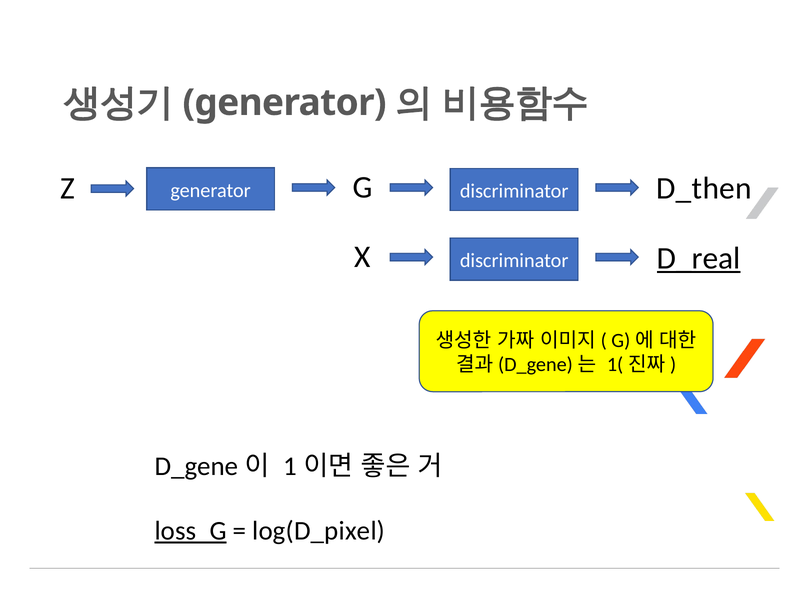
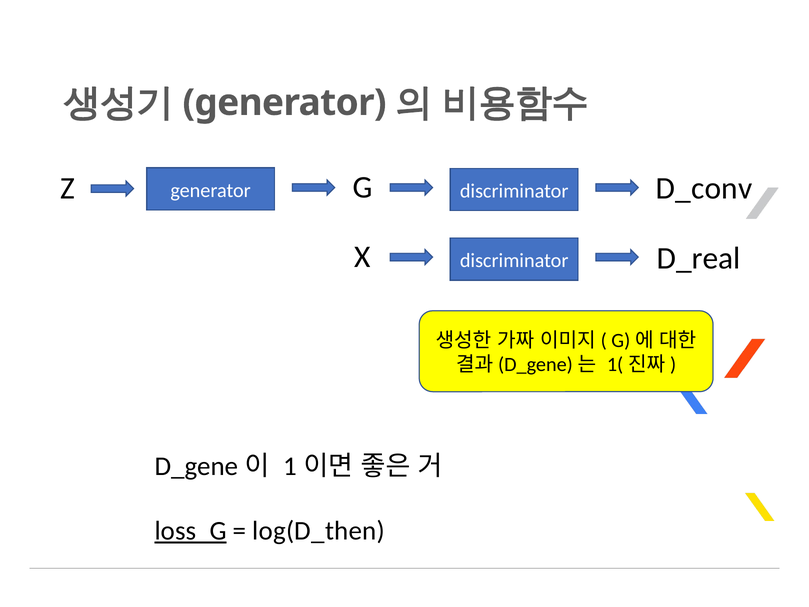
D_then: D_then -> D_conv
D_real underline: present -> none
log(D_pixel: log(D_pixel -> log(D_then
